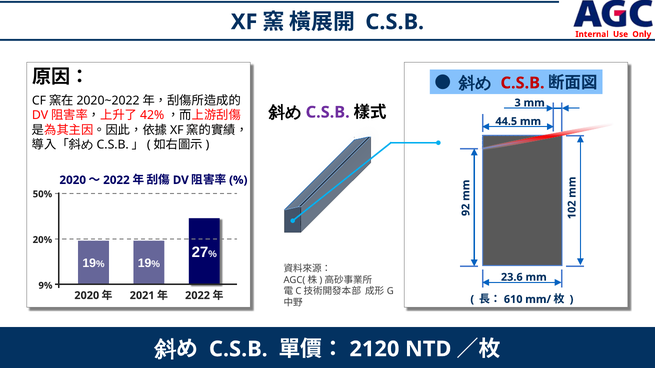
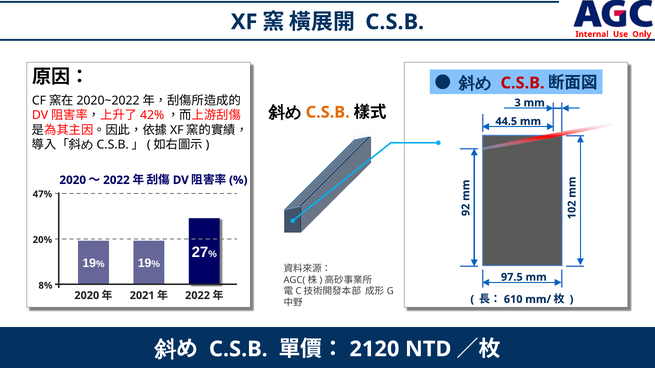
C.S.B at (328, 112) colour: purple -> orange
50%: 50% -> 47%
23.6: 23.6 -> 97.5
9%: 9% -> 8%
